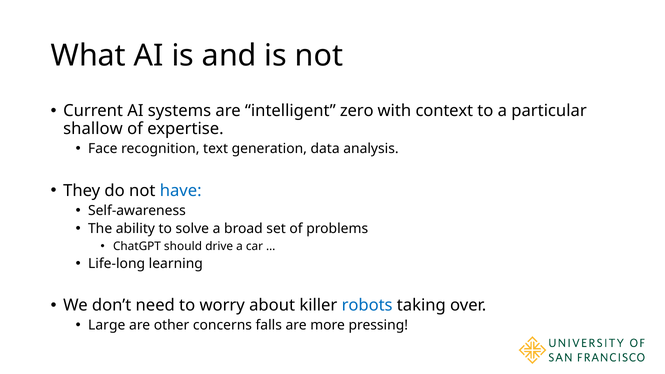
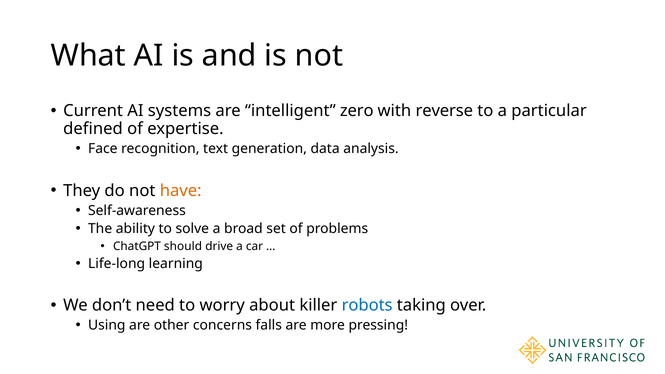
context: context -> reverse
shallow: shallow -> defined
have colour: blue -> orange
Large: Large -> Using
